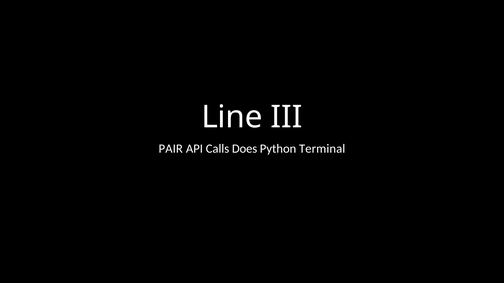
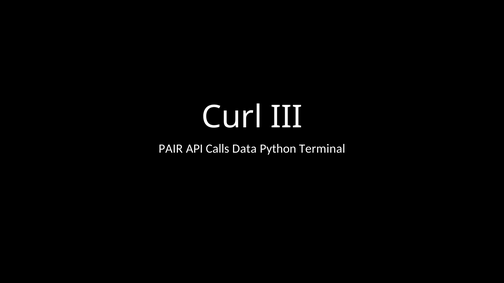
Line: Line -> Curl
Does: Does -> Data
